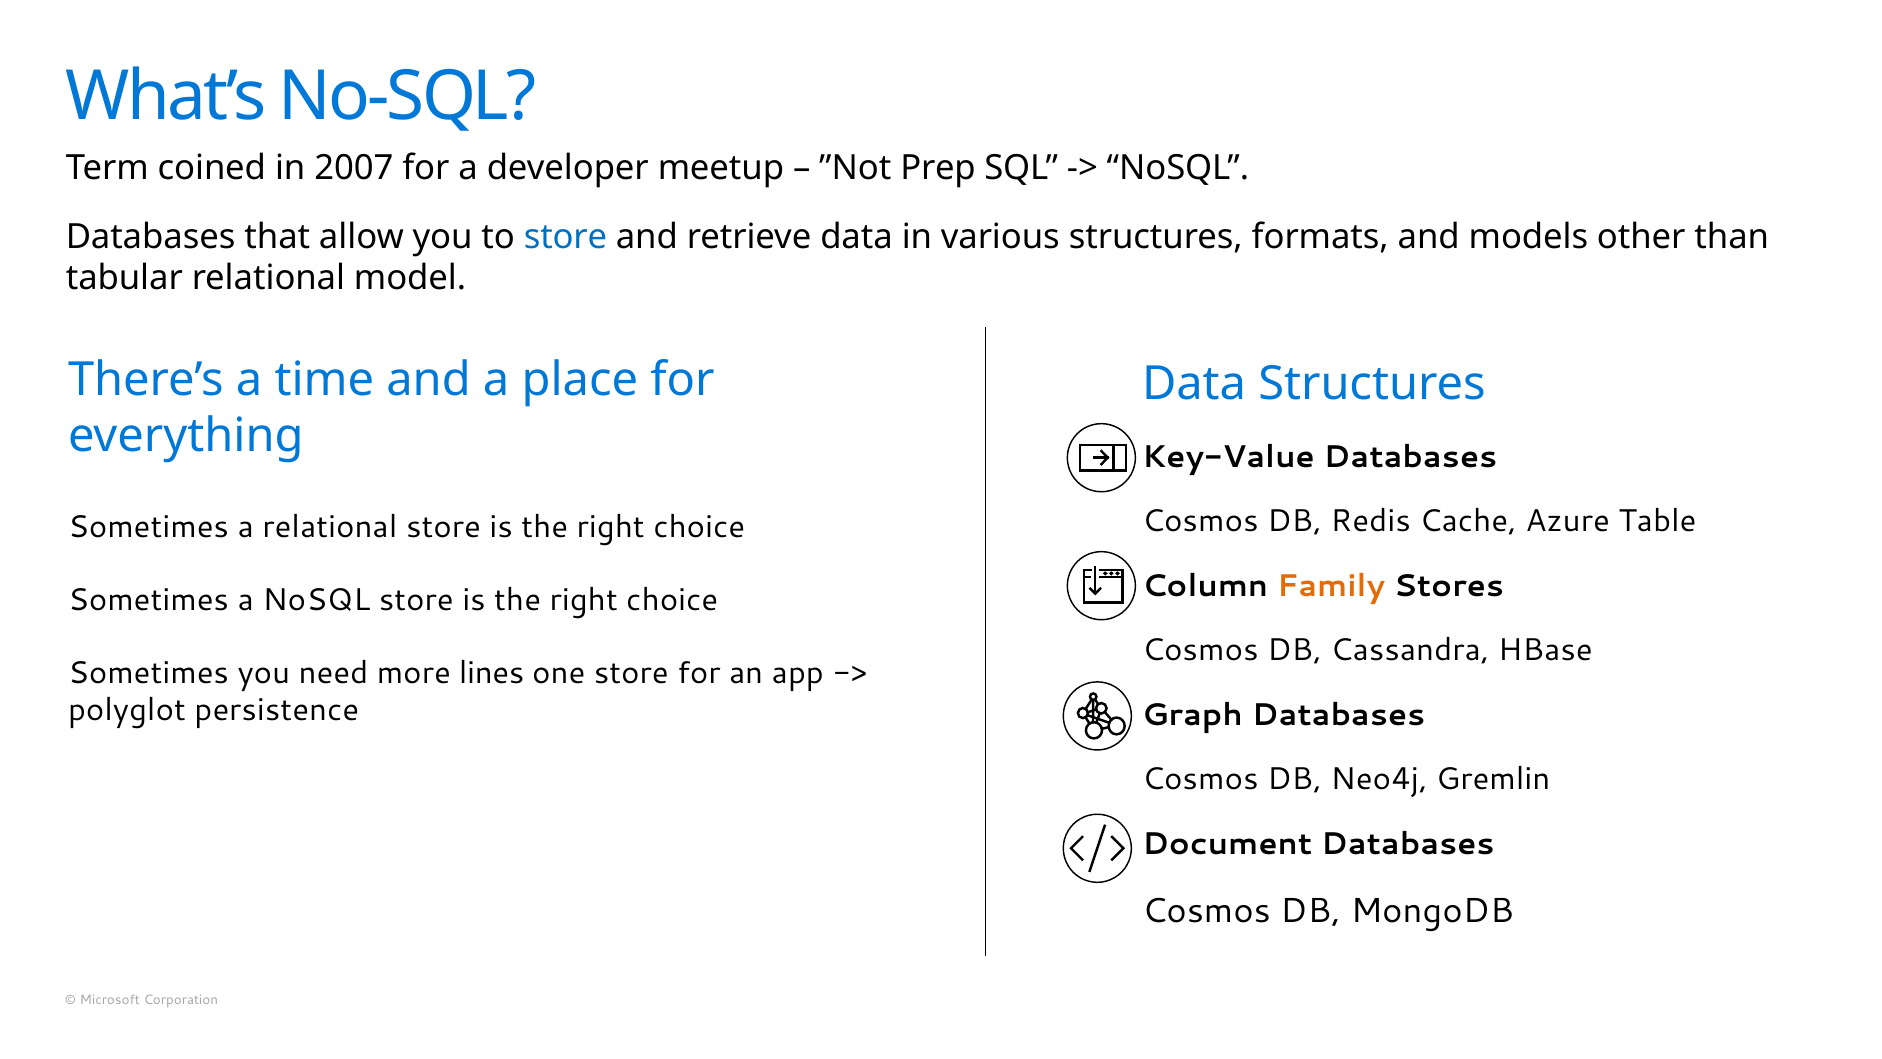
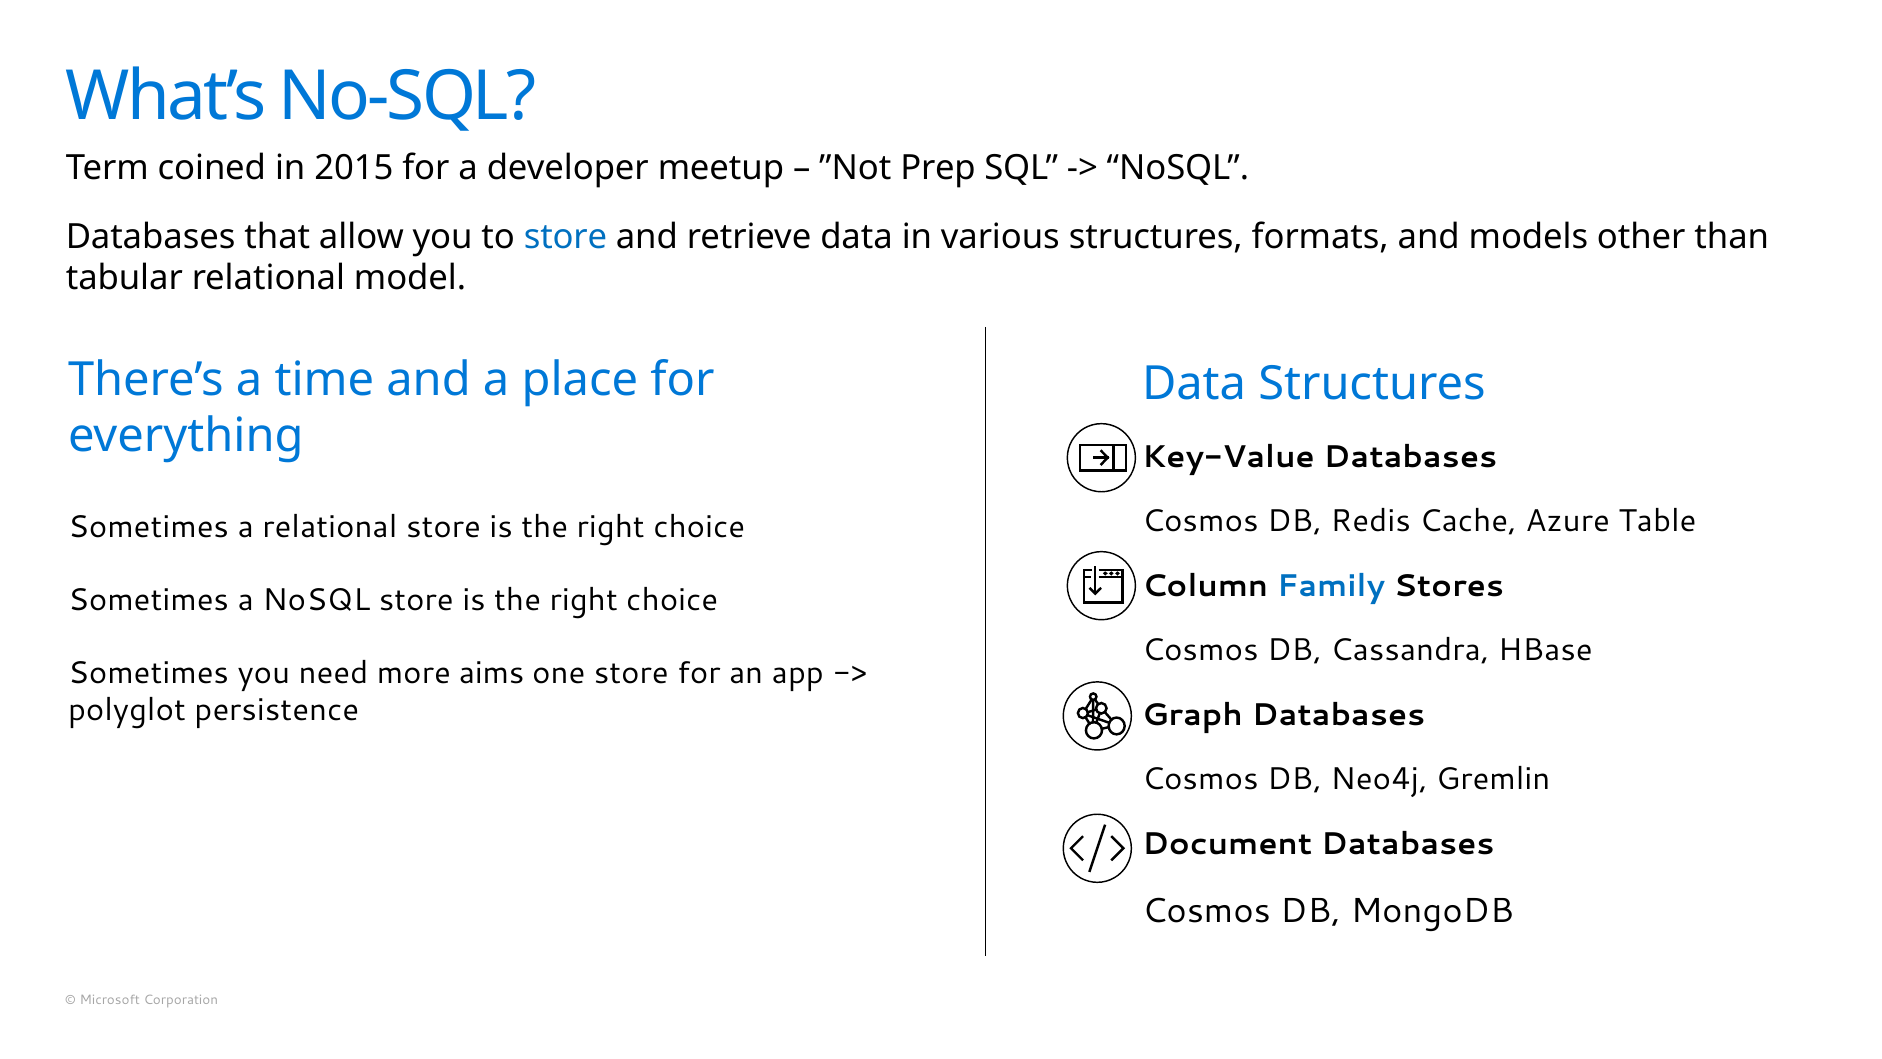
2007: 2007 -> 2015
Family colour: orange -> blue
lines: lines -> aims
